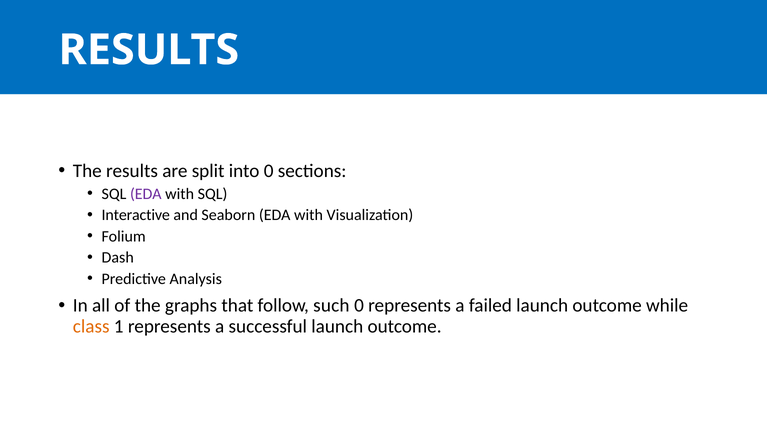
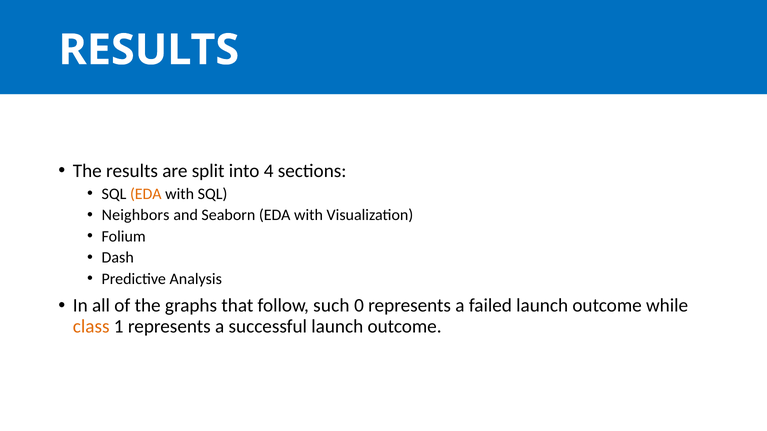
into 0: 0 -> 4
EDA at (146, 194) colour: purple -> orange
Interactive: Interactive -> Neighbors
